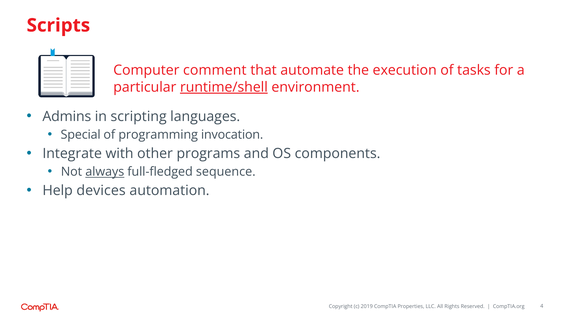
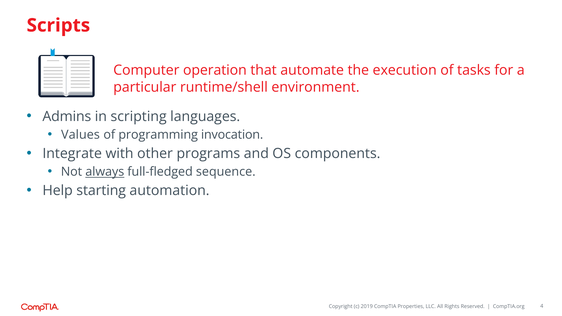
comment: comment -> operation
runtime/shell underline: present -> none
Special: Special -> Values
devices: devices -> starting
